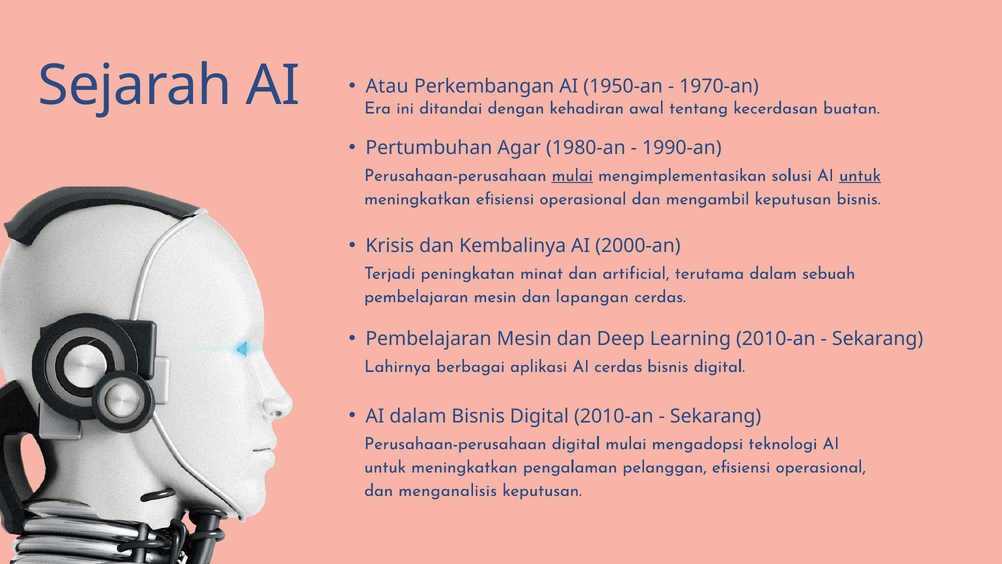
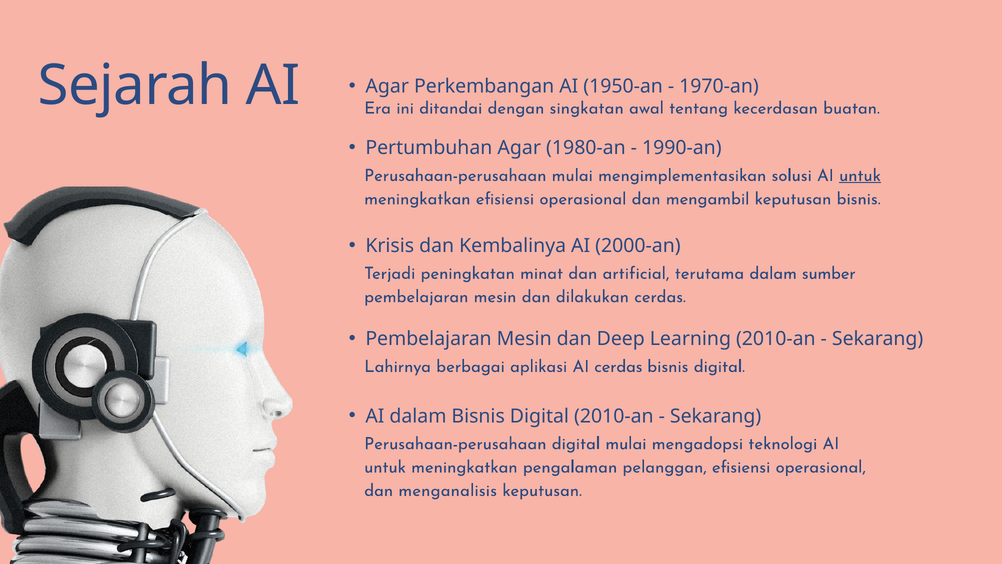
Atau at (387, 86): Atau -> Agar
kehadiran: kehadiran -> singkatan
mulai at (572, 175) underline: present -> none
sebuah: sebuah -> sumber
lapangan: lapangan -> dilakukan
